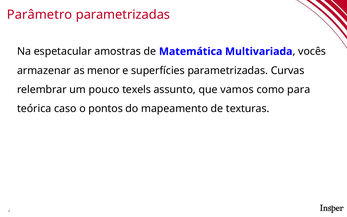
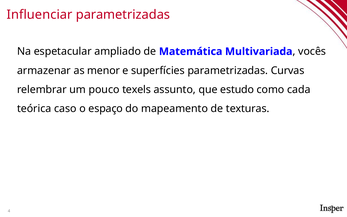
Parâmetro: Parâmetro -> Influenciar
amostras: amostras -> ampliado
vamos: vamos -> estudo
para: para -> cada
pontos: pontos -> espaço
